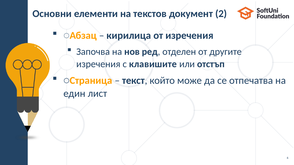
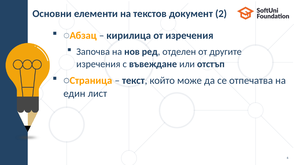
клавишите: клавишите -> въвеждане
